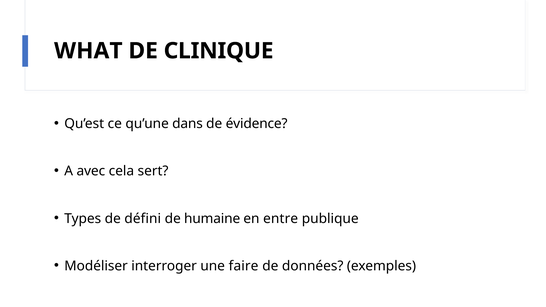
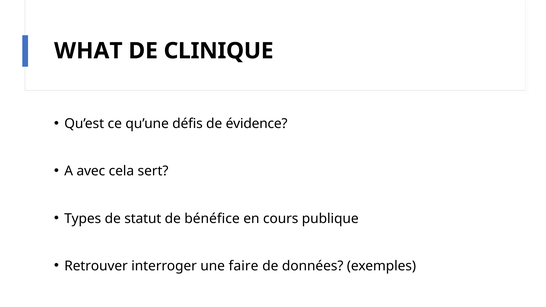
dans: dans -> défis
défini: défini -> statut
humaine: humaine -> bénéfice
entre: entre -> cours
Modéliser: Modéliser -> Retrouver
